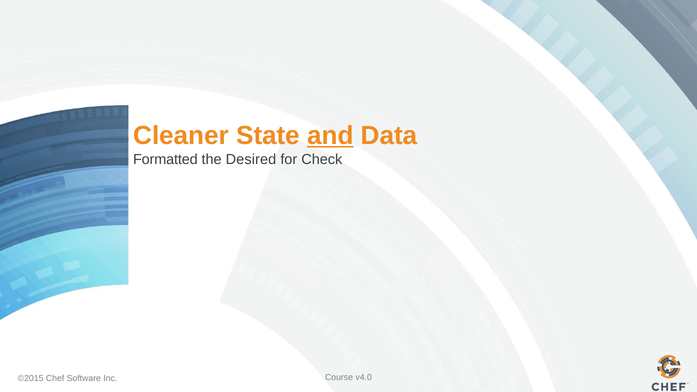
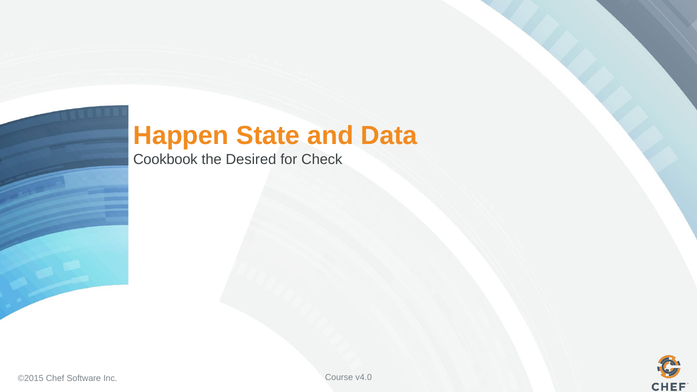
Cleaner: Cleaner -> Happen
and underline: present -> none
Formatted: Formatted -> Cookbook
